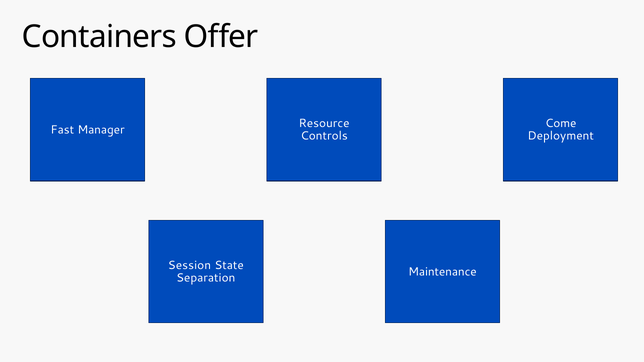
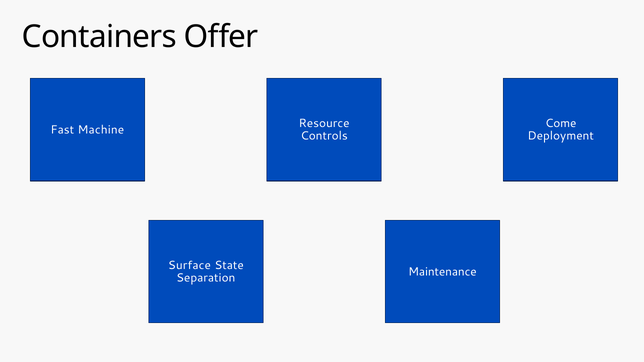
Manager: Manager -> Machine
Session: Session -> Surface
